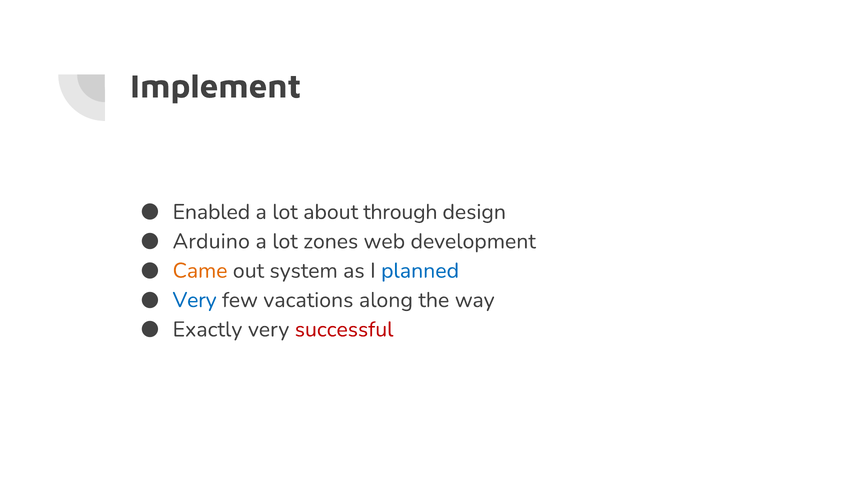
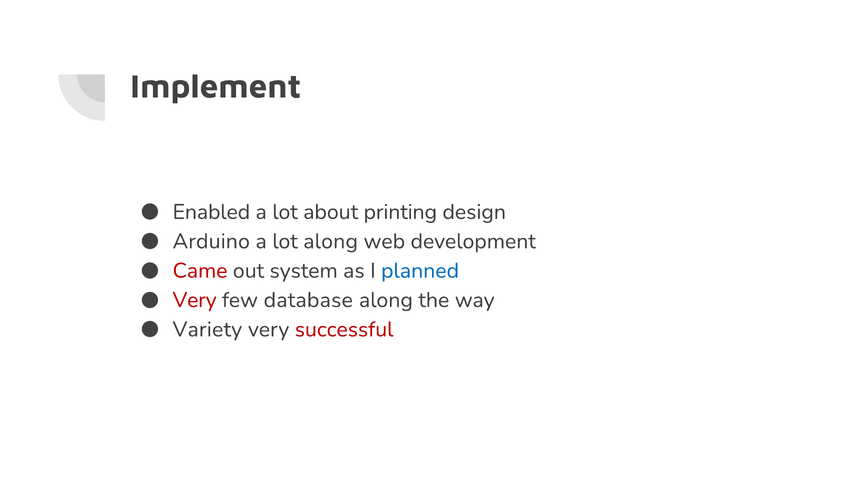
through: through -> printing
lot zones: zones -> along
Came colour: orange -> red
Very at (195, 300) colour: blue -> red
vacations: vacations -> database
Exactly: Exactly -> Variety
